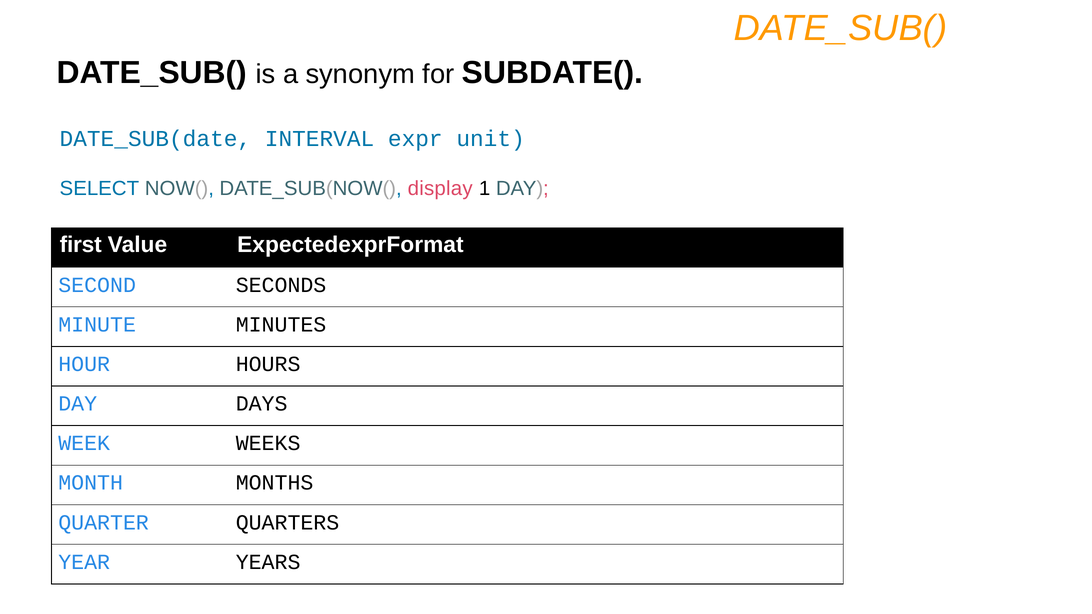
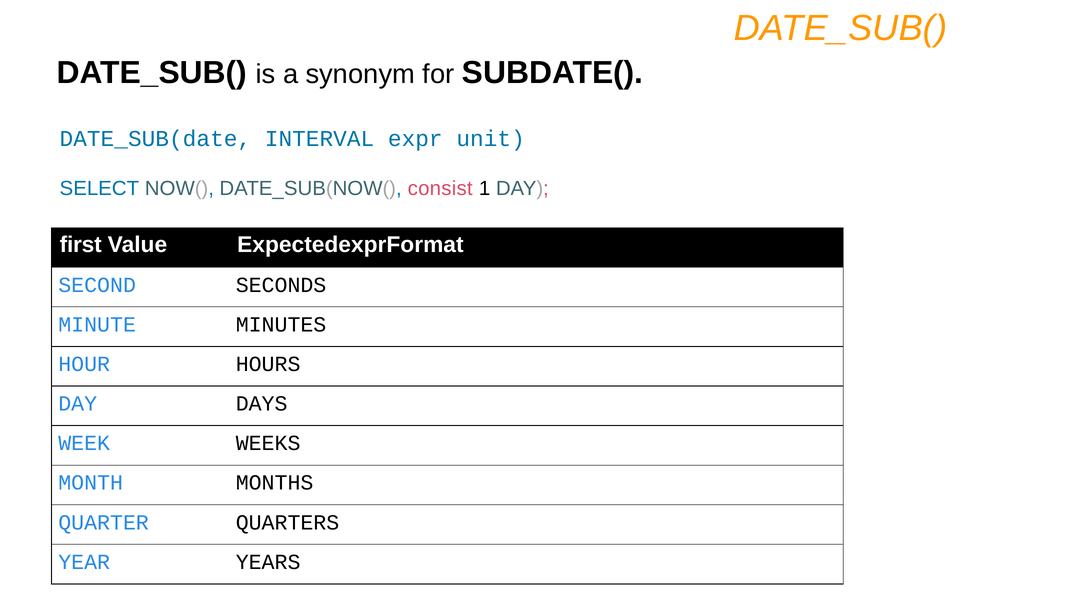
display: display -> consist
